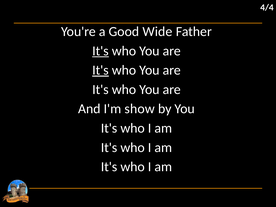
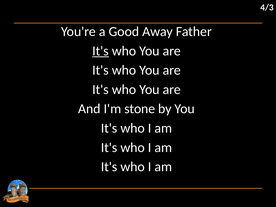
4/4: 4/4 -> 4/3
Wide: Wide -> Away
It's at (100, 70) underline: present -> none
show: show -> stone
